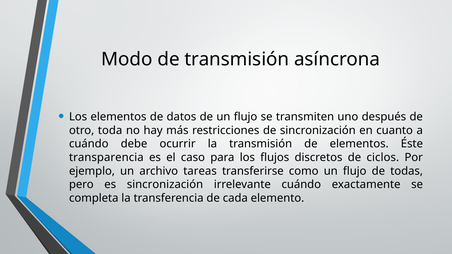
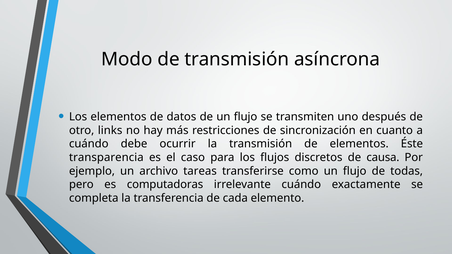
toda: toda -> links
ciclos: ciclos -> causa
es sincronización: sincronización -> computadoras
